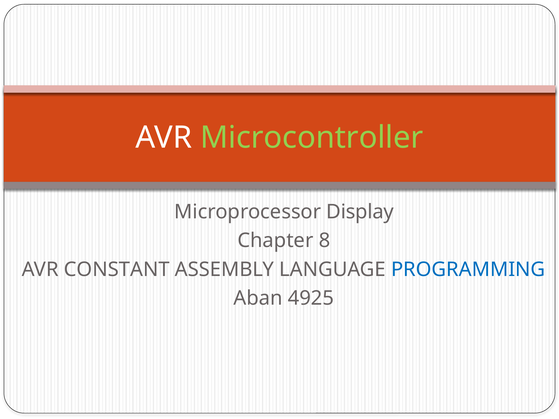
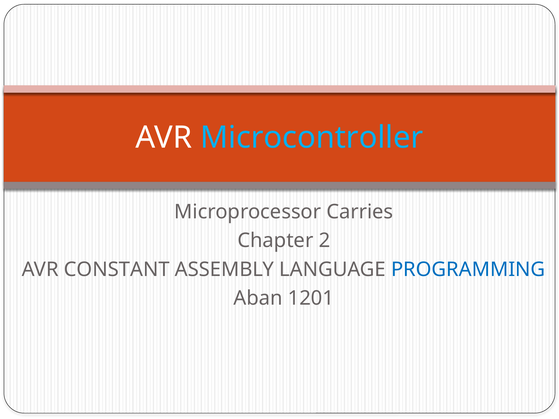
Microcontroller colour: light green -> light blue
Display: Display -> Carries
8: 8 -> 2
4925: 4925 -> 1201
